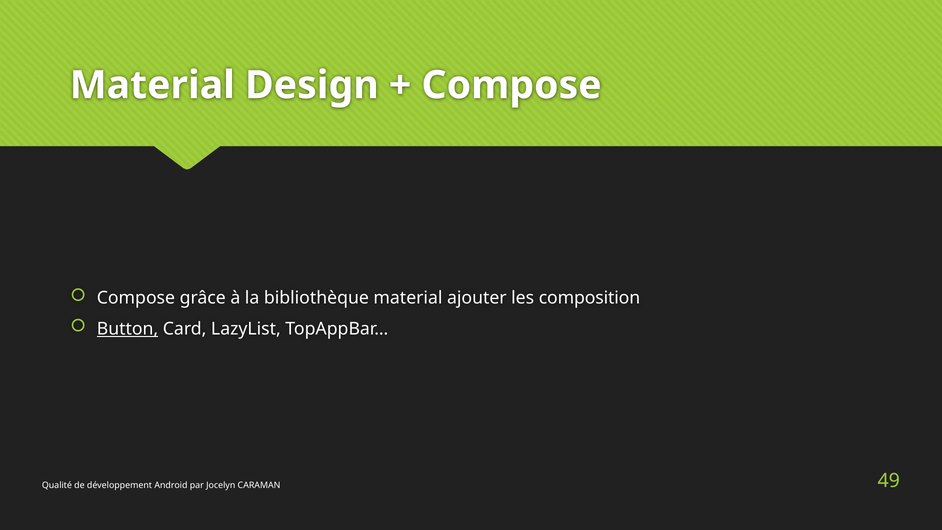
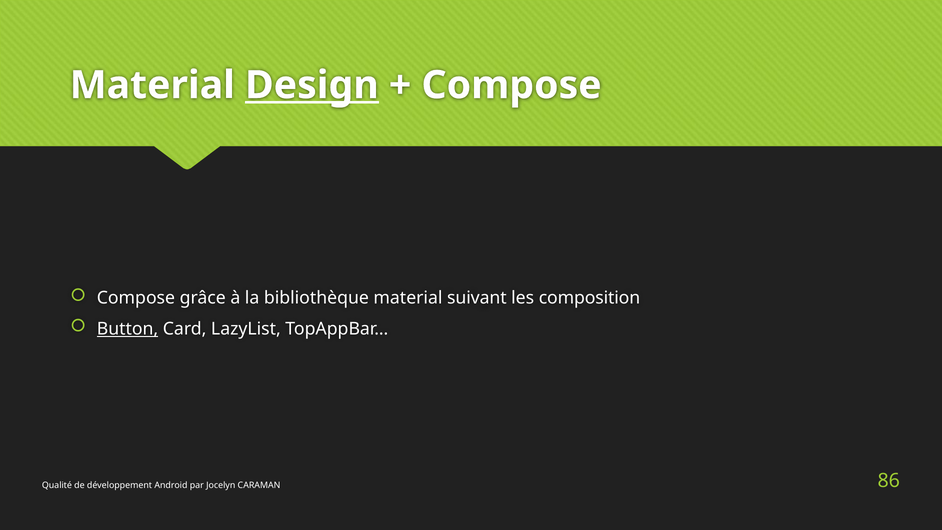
Design underline: none -> present
ajouter: ajouter -> suivant
49: 49 -> 86
